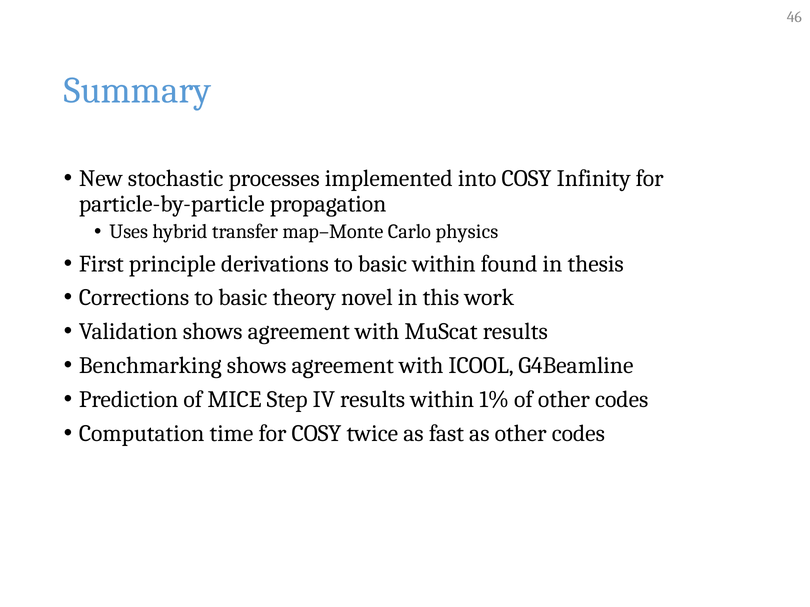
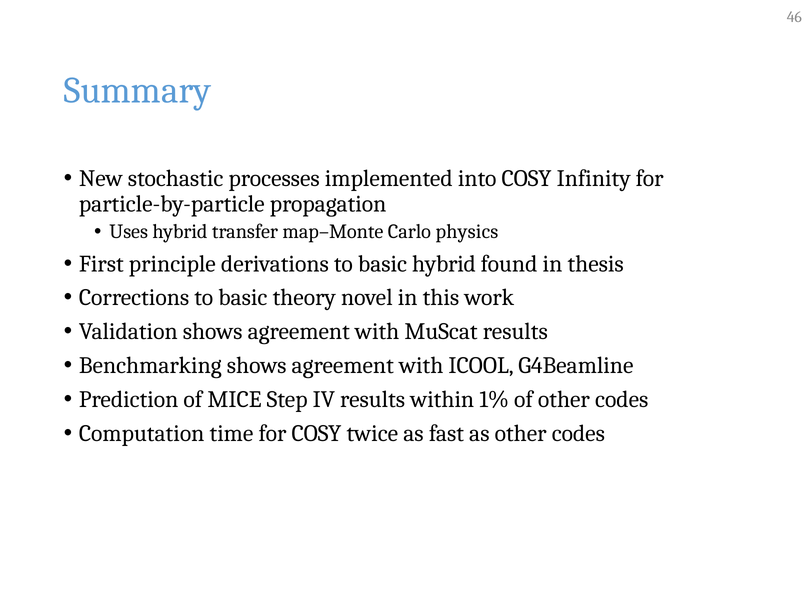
basic within: within -> hybrid
